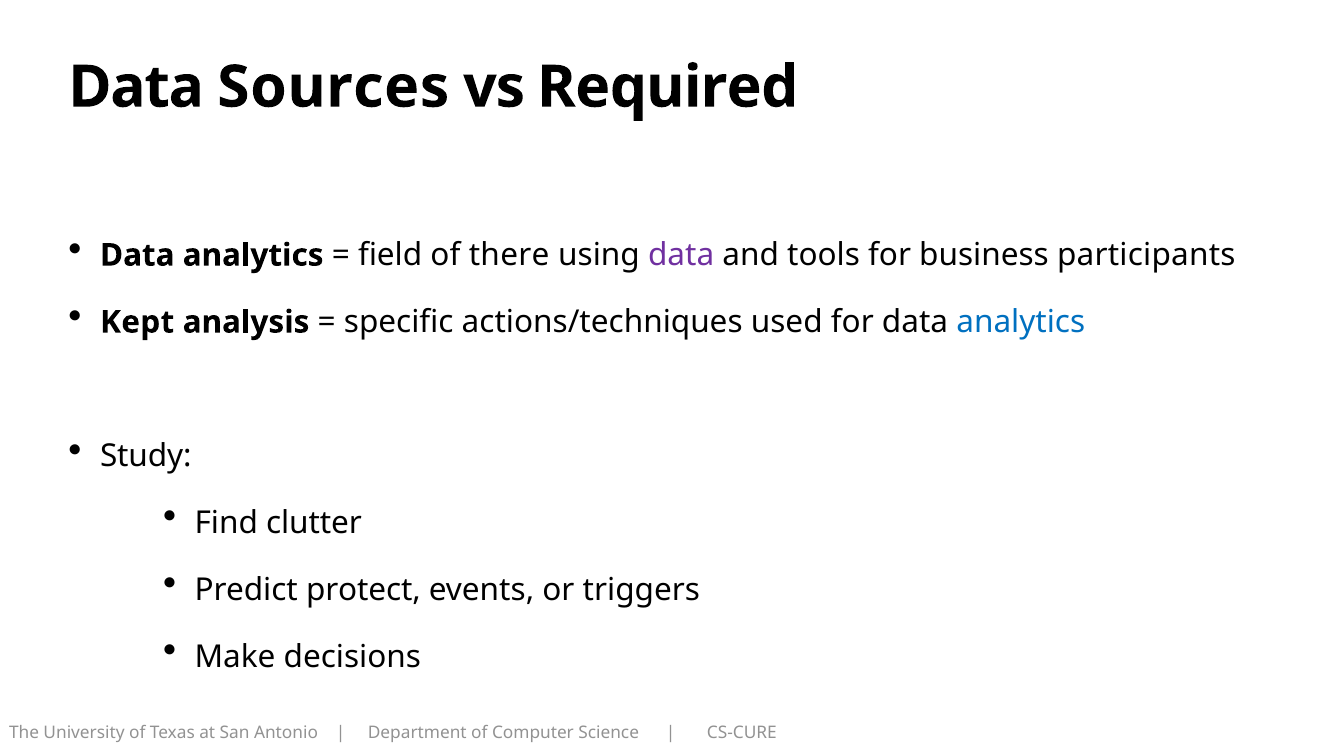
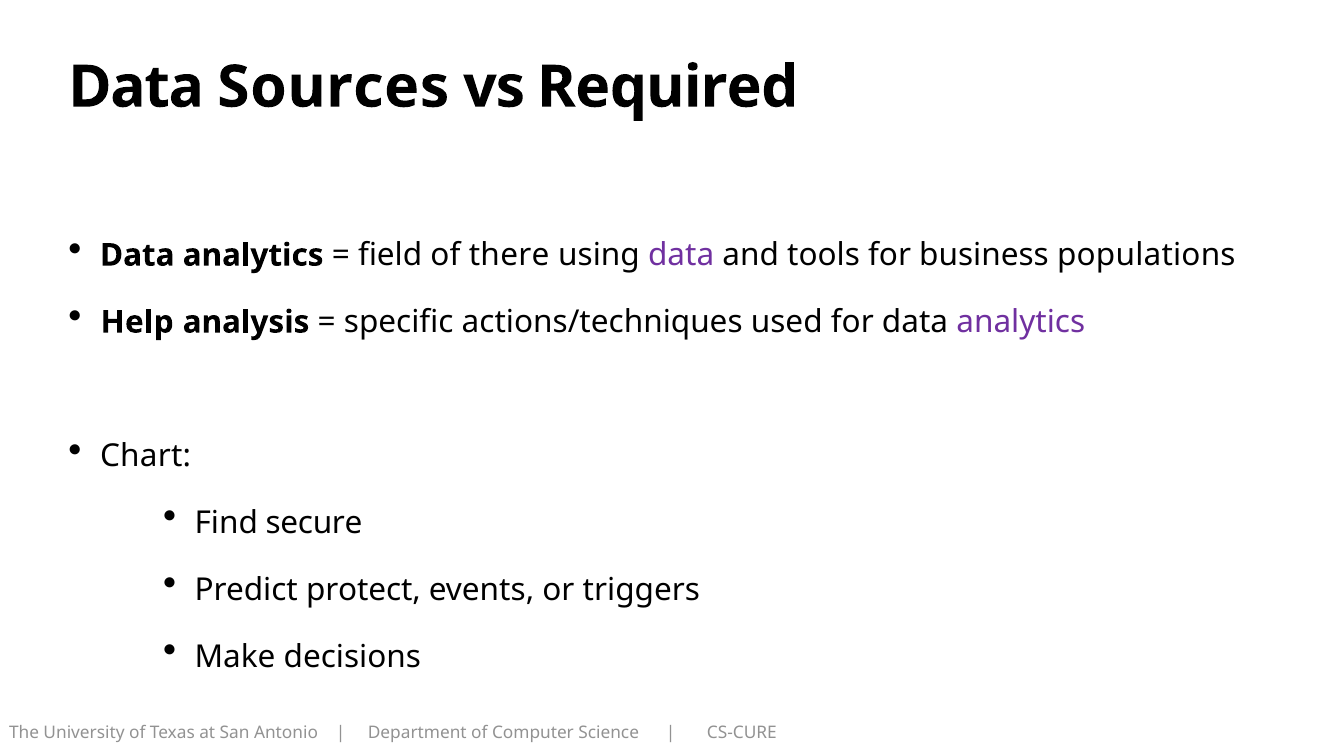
participants: participants -> populations
Kept: Kept -> Help
analytics at (1021, 322) colour: blue -> purple
Study: Study -> Chart
clutter: clutter -> secure
